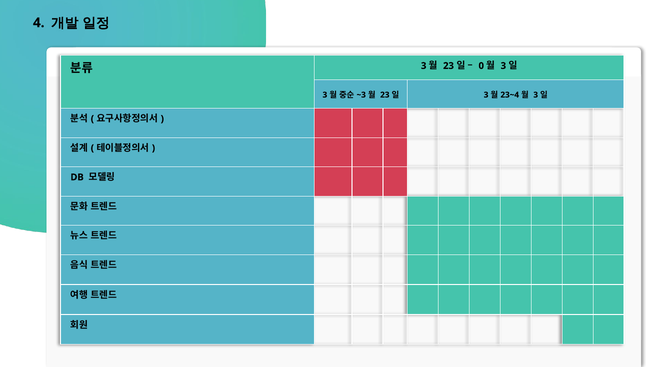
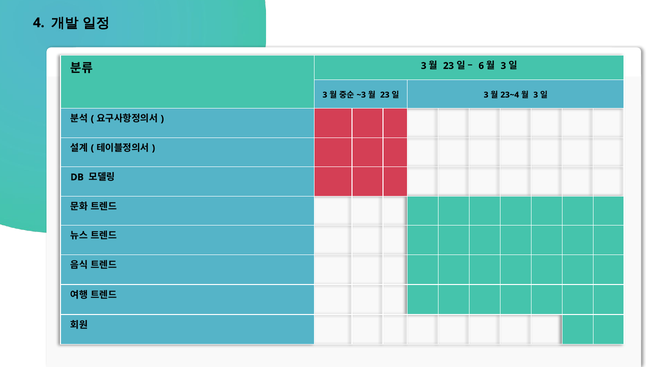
0: 0 -> 6
